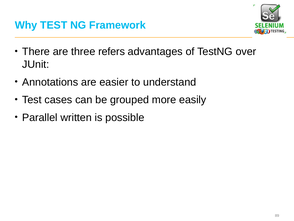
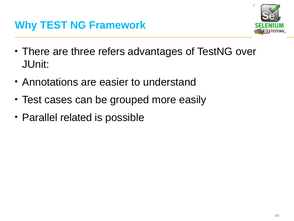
written: written -> related
